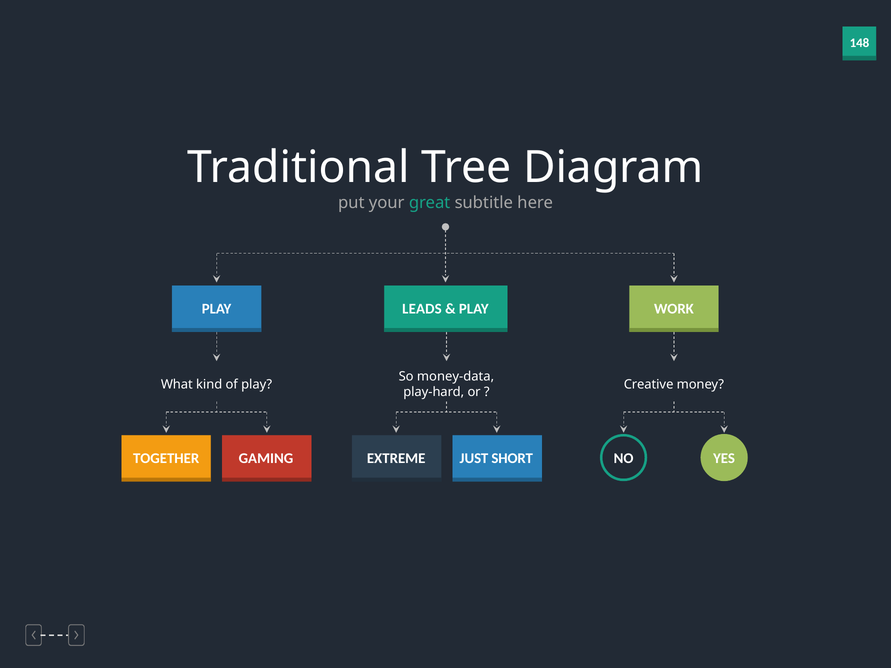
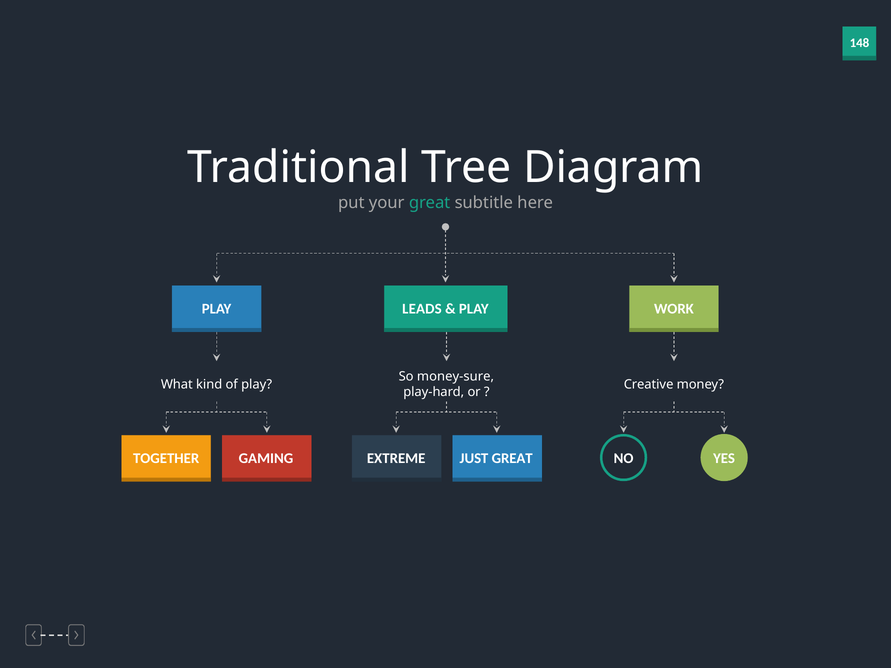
money-data: money-data -> money-sure
JUST SHORT: SHORT -> GREAT
